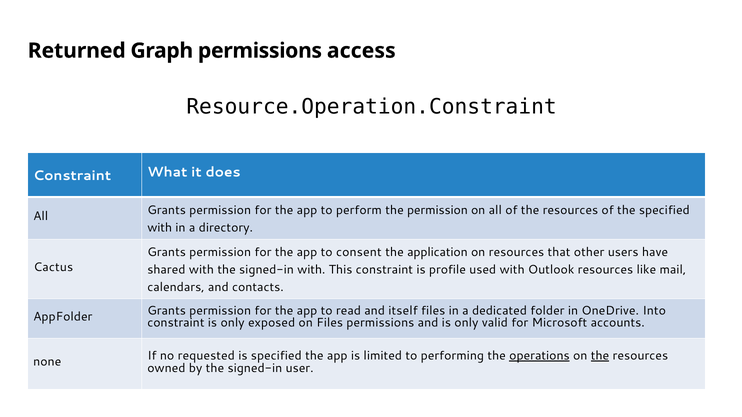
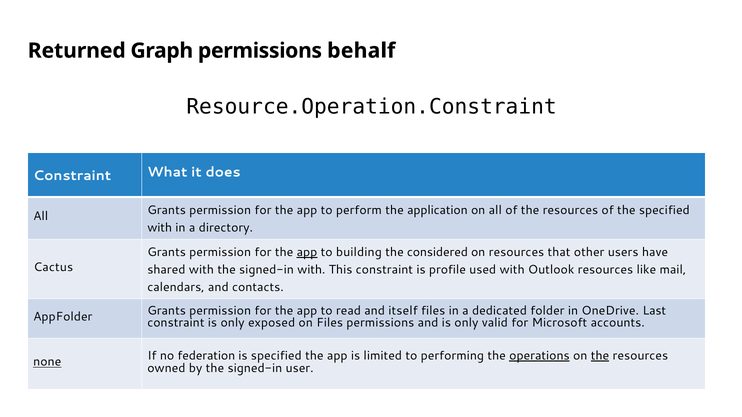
access: access -> behalf
the permission: permission -> application
app at (307, 252) underline: none -> present
consent: consent -> building
application: application -> considered
Into: Into -> Last
none underline: none -> present
requested: requested -> federation
